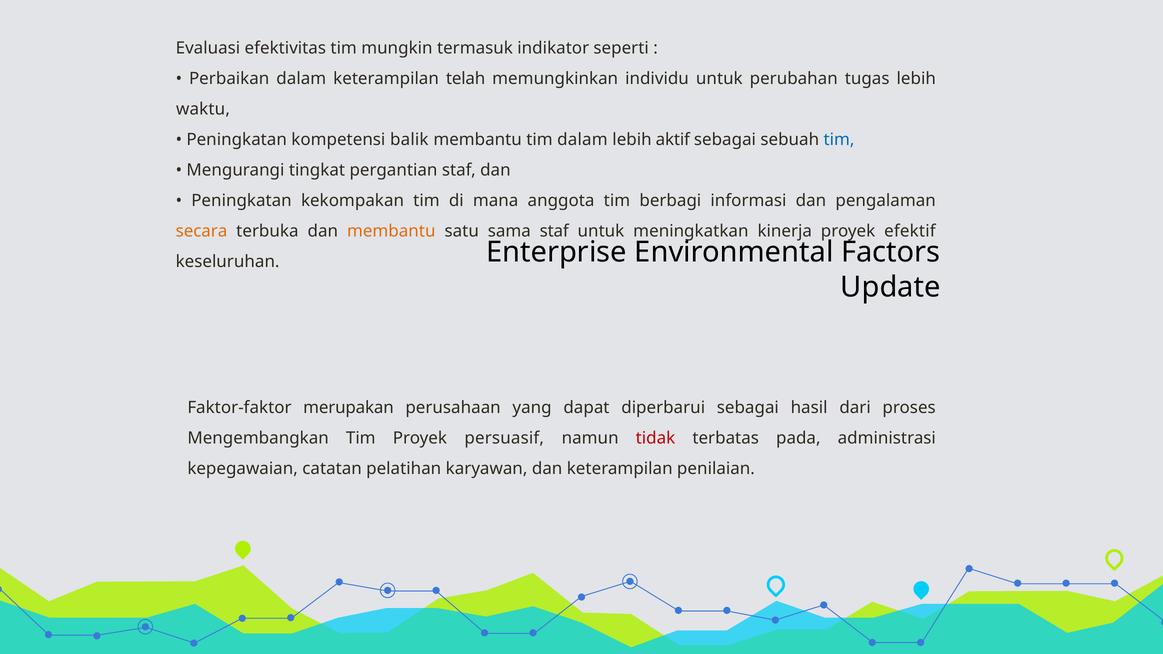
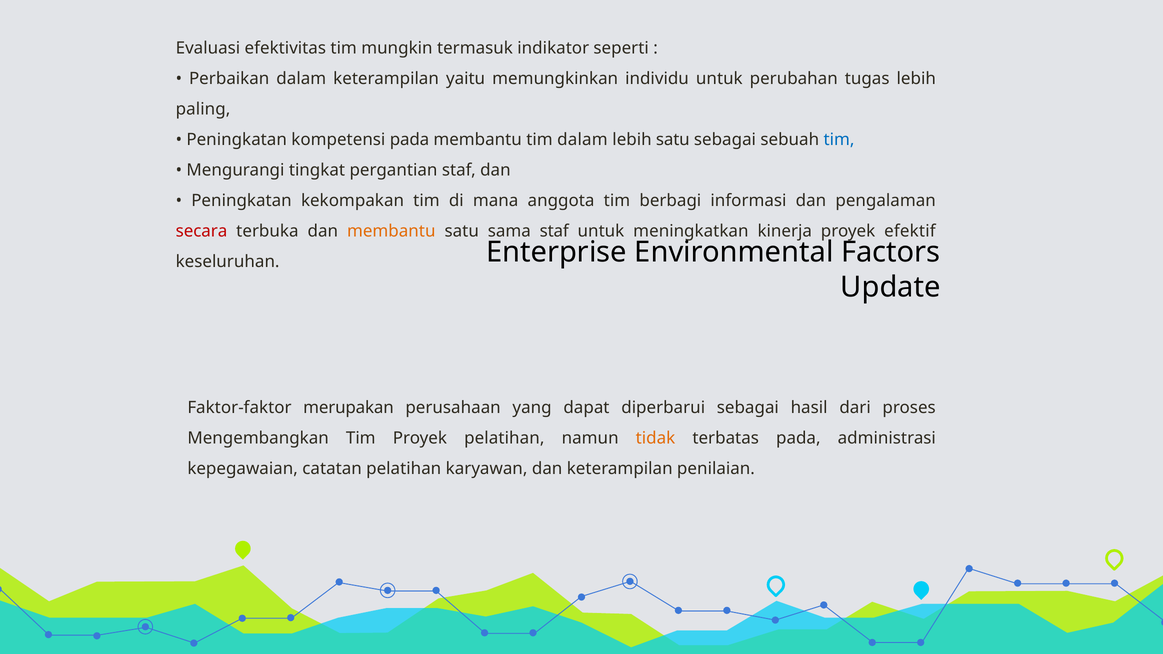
telah: telah -> yaitu
waktu: waktu -> paling
kompetensi balik: balik -> pada
lebih aktif: aktif -> satu
secara colour: orange -> red
Proyek persuasif: persuasif -> pelatihan
tidak colour: red -> orange
